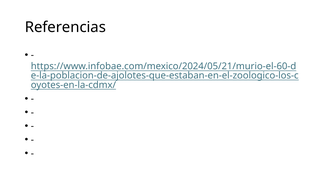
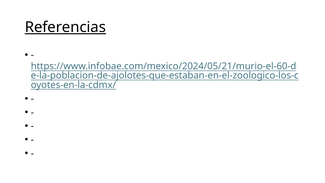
Referencias underline: none -> present
